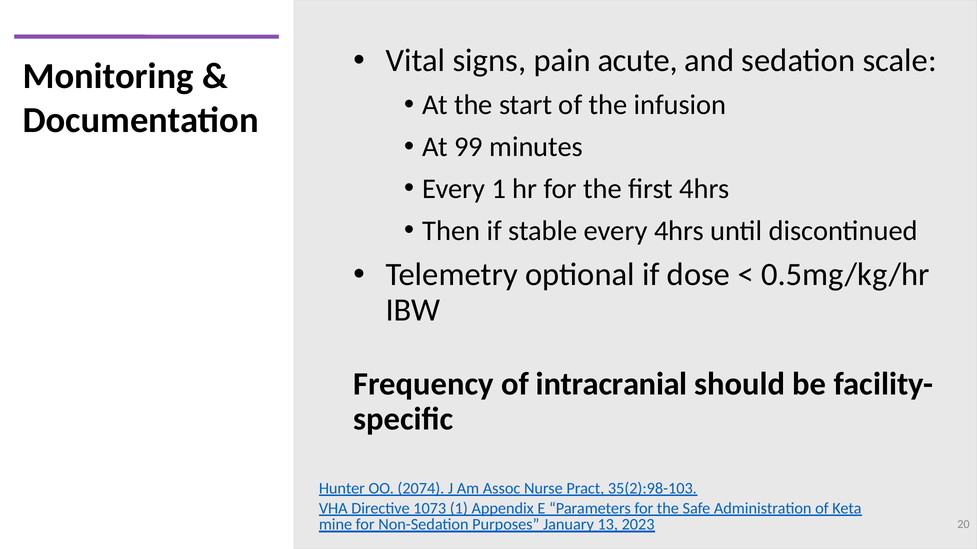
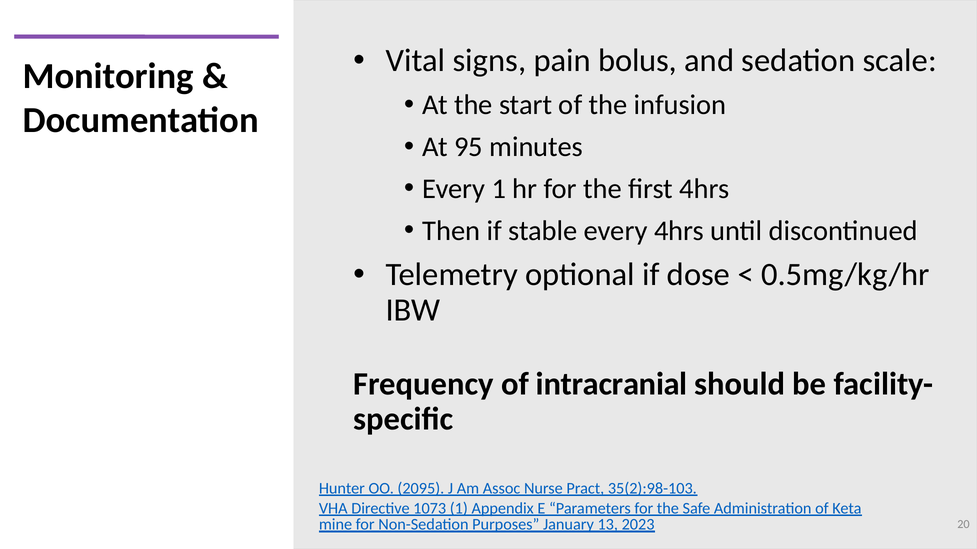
acute: acute -> bolus
99: 99 -> 95
2074: 2074 -> 2095
